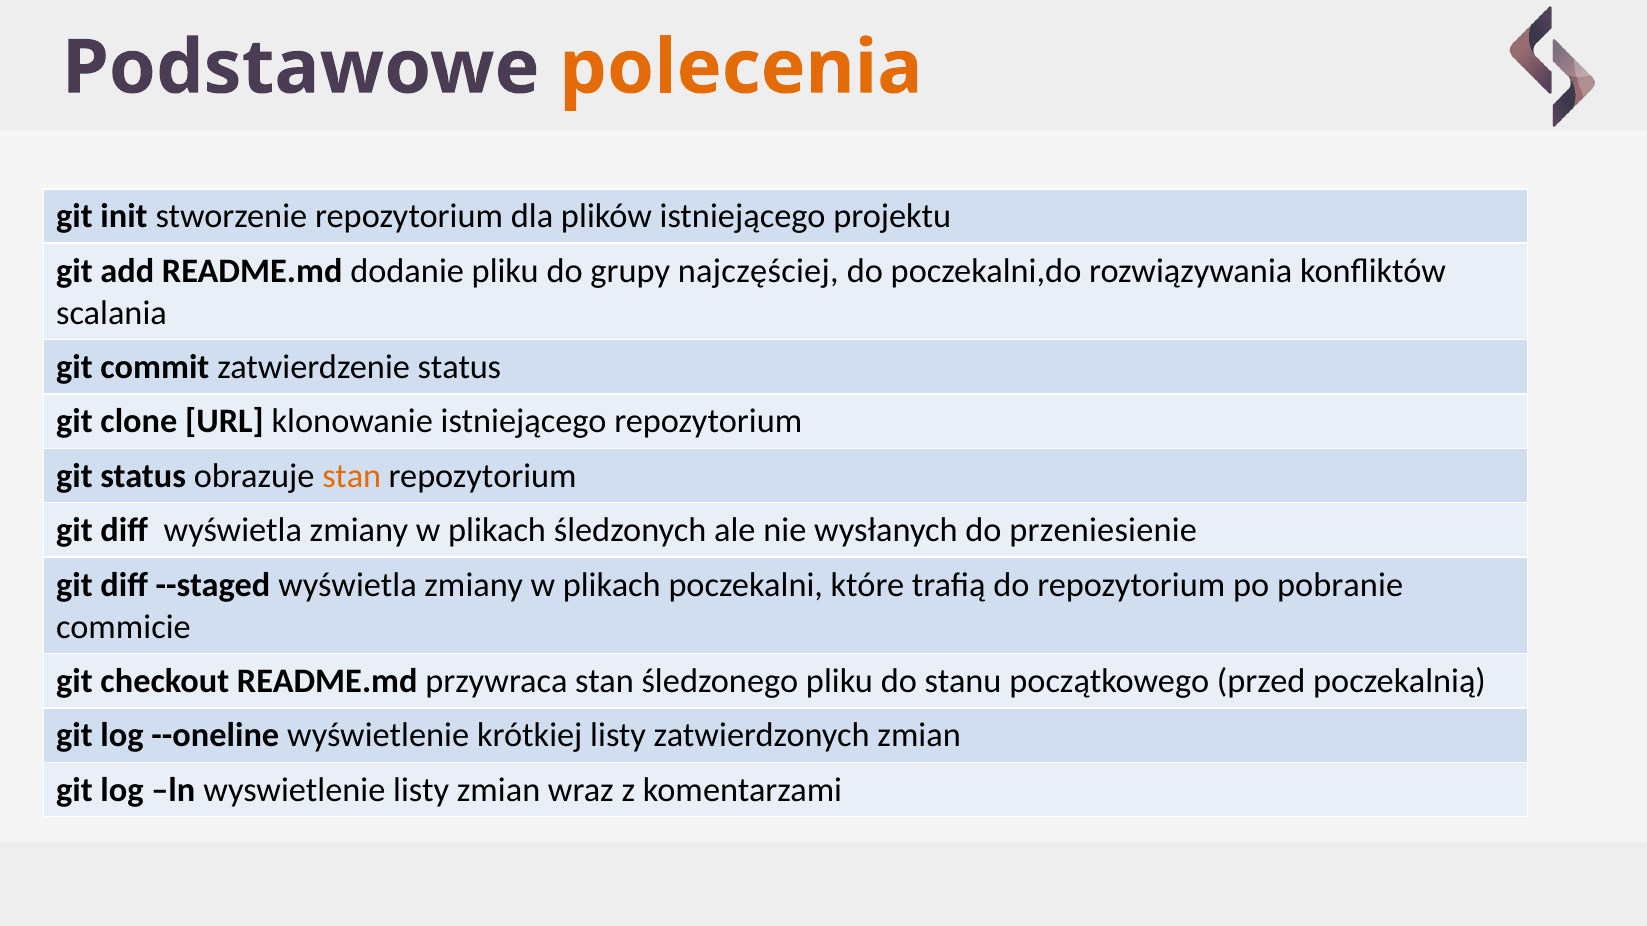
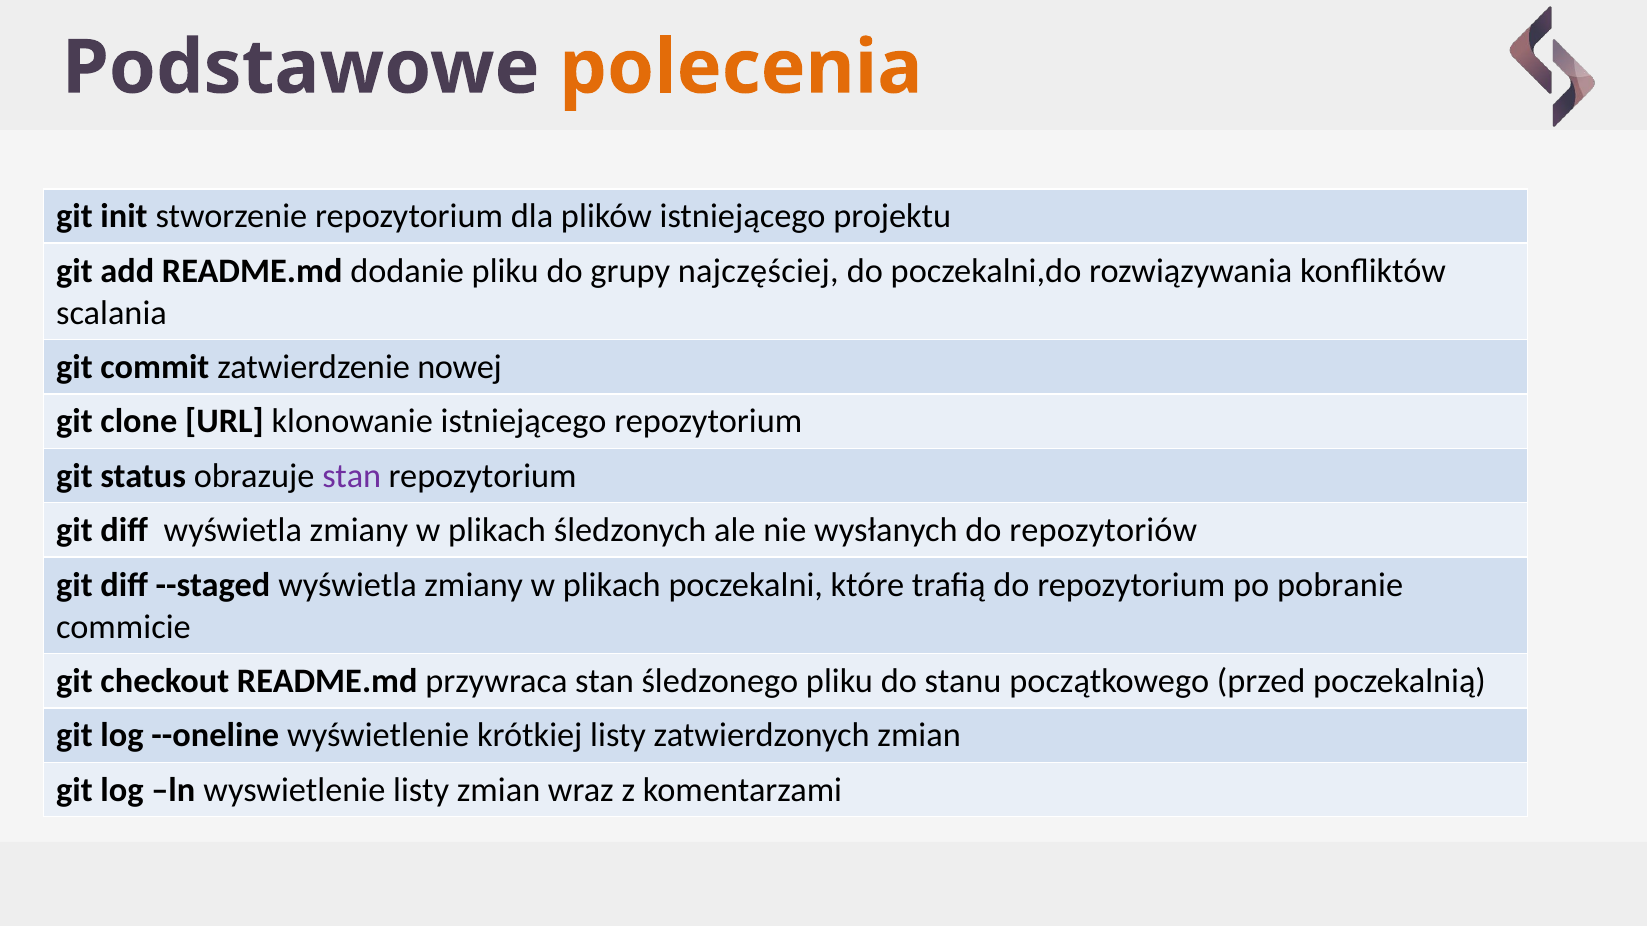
zatwierdzenie status: status -> nowej
stan at (352, 476) colour: orange -> purple
przeniesienie: przeniesienie -> repozytoriów
